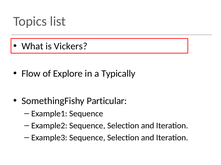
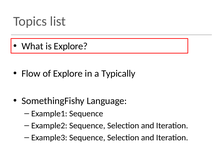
is Vickers: Vickers -> Explore
Particular: Particular -> Language
